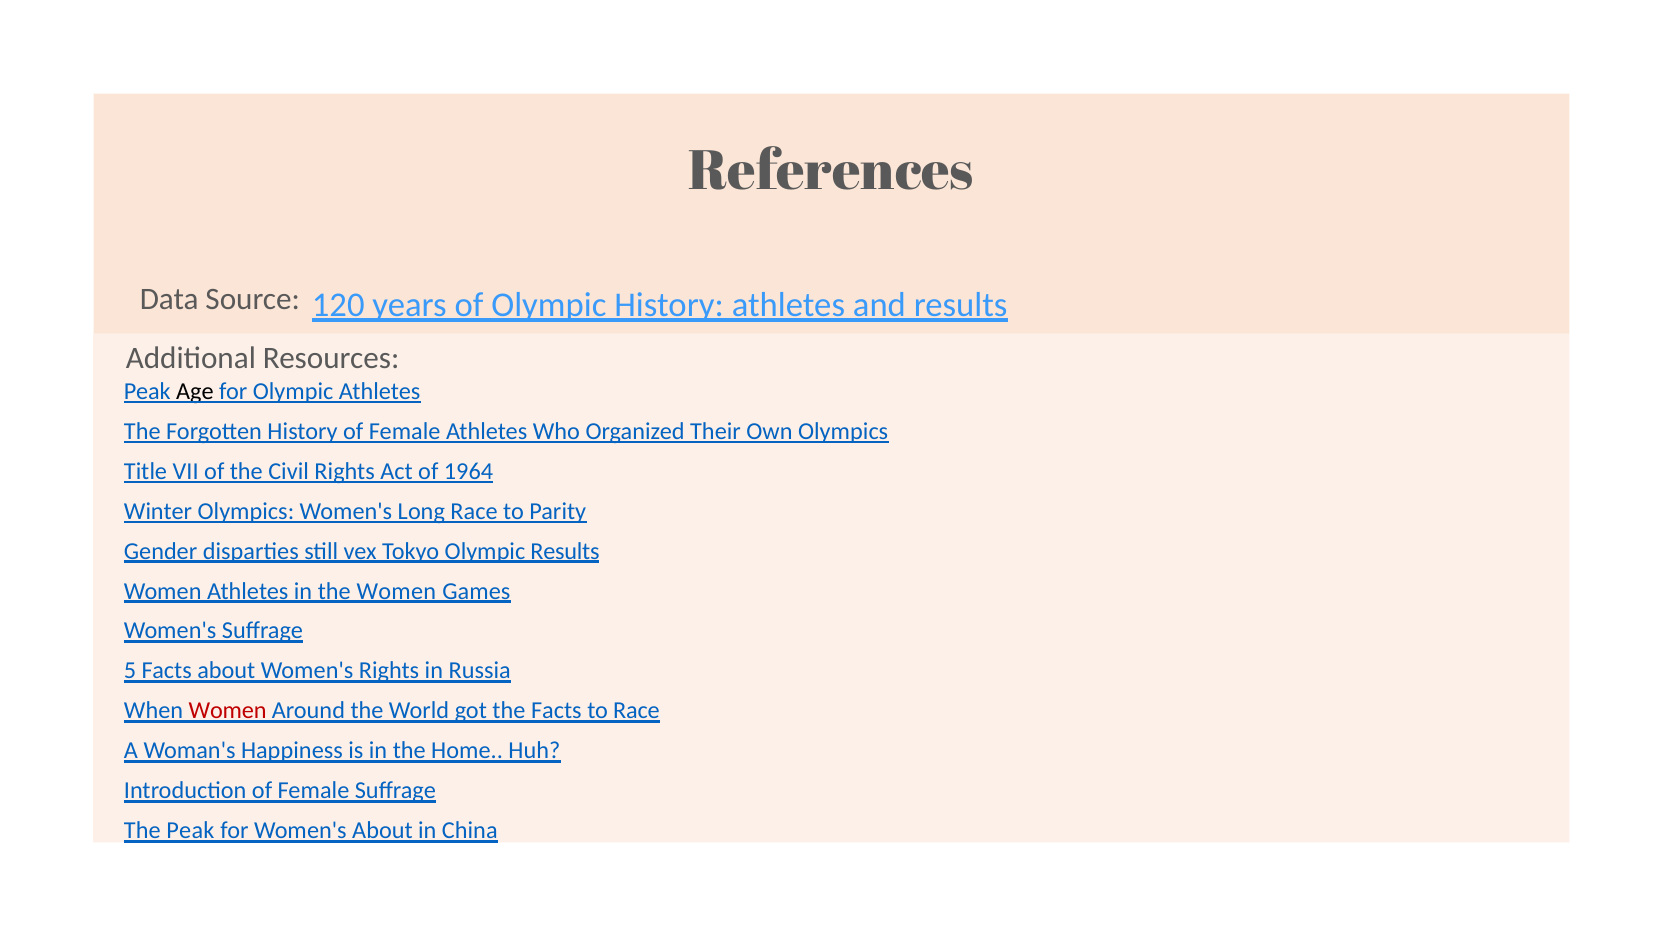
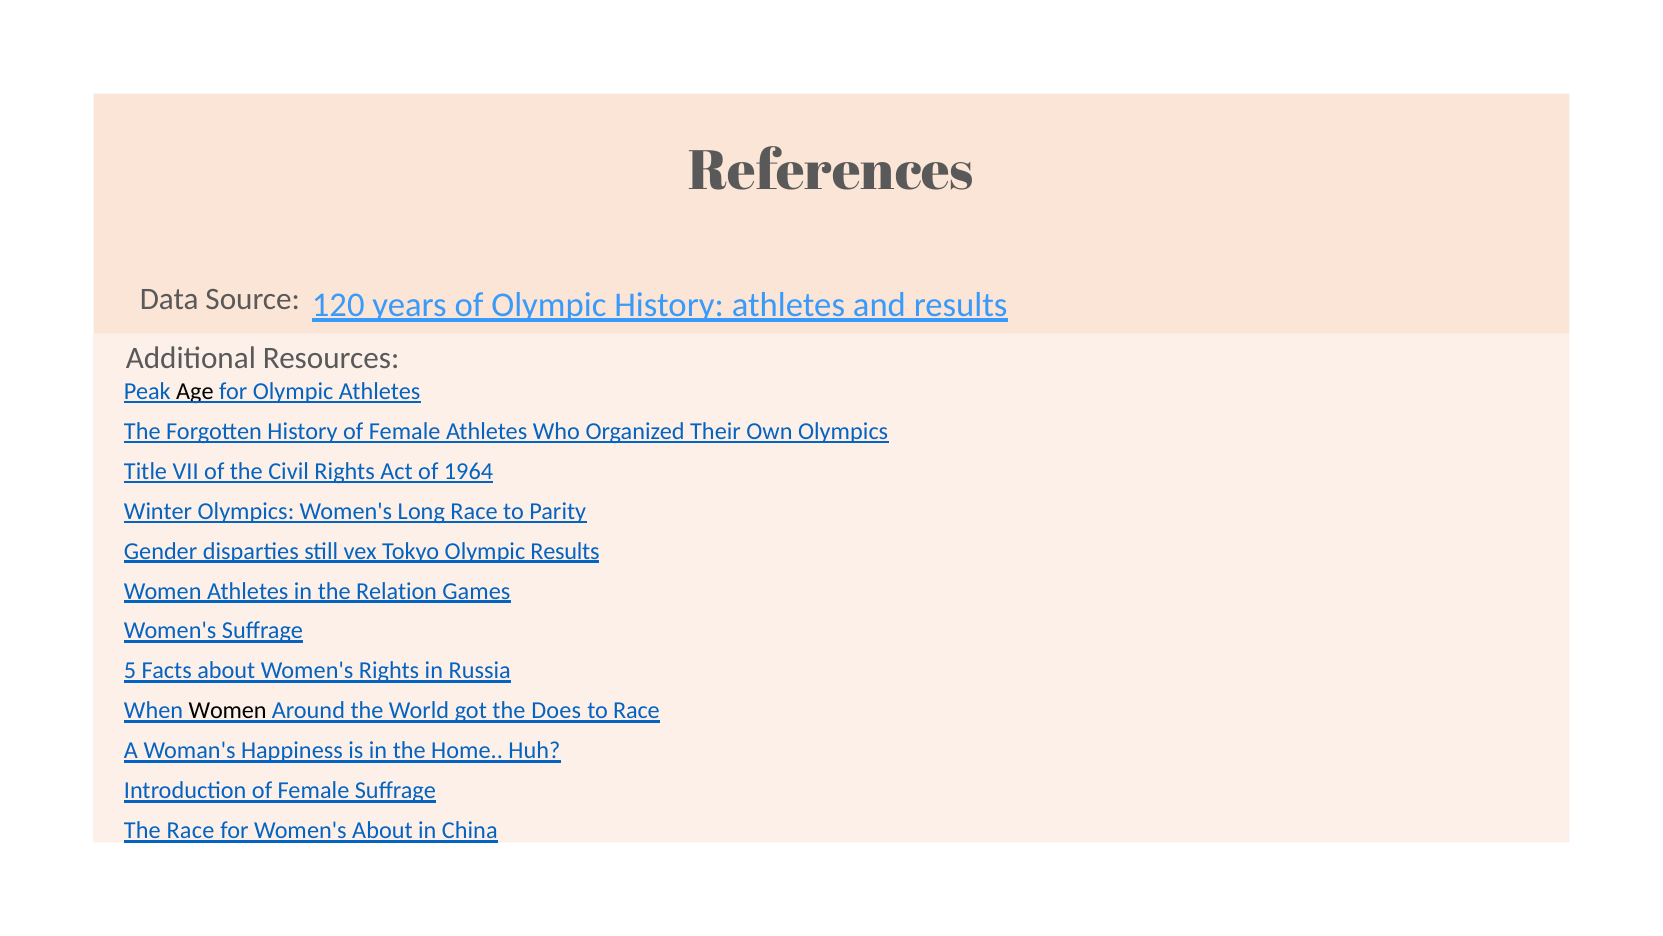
the Women: Women -> Relation
Women at (228, 710) colour: red -> black
the Facts: Facts -> Does
The Peak: Peak -> Race
